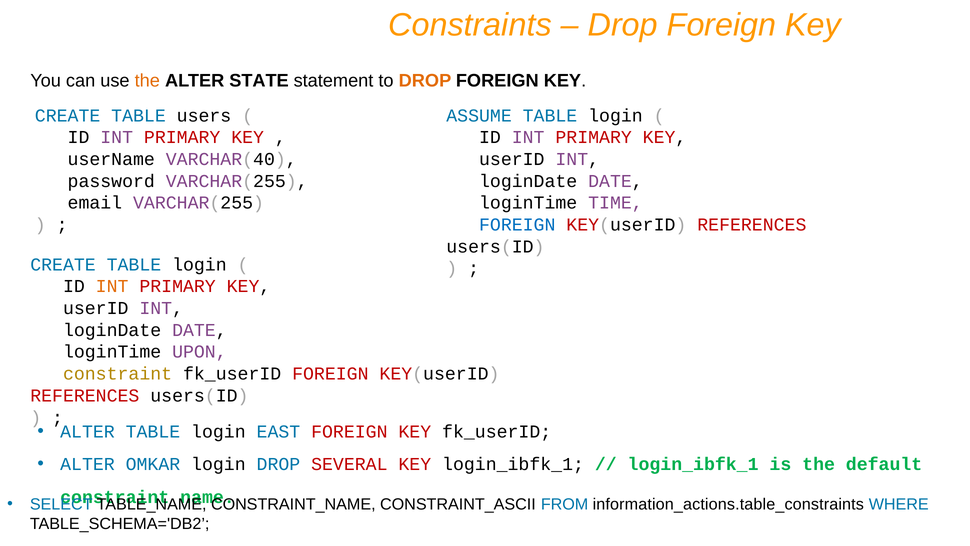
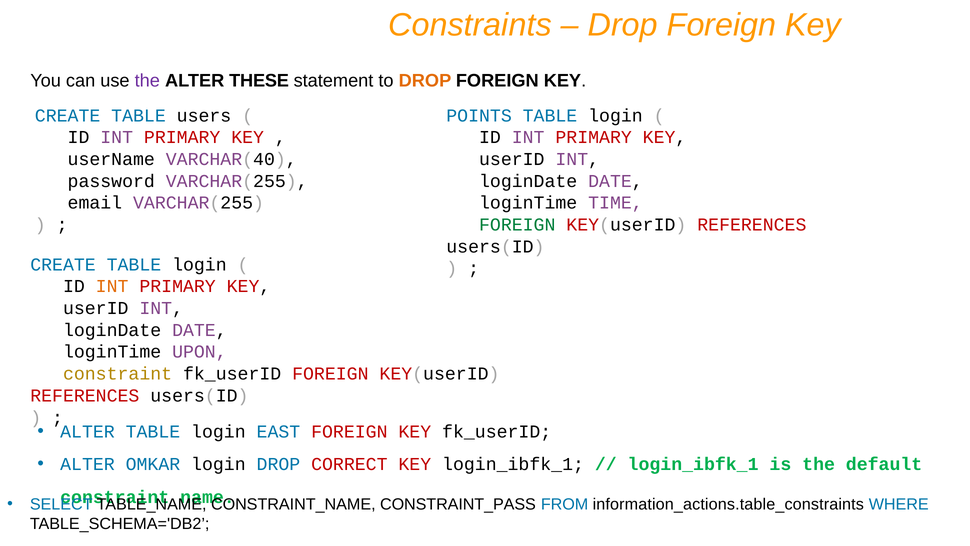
the at (147, 81) colour: orange -> purple
STATE: STATE -> THESE
ASSUME: ASSUME -> POINTS
FOREIGN at (517, 225) colour: blue -> green
SEVERAL: SEVERAL -> CORRECT
CONSTRAINT_ASCII: CONSTRAINT_ASCII -> CONSTRAINT_PASS
